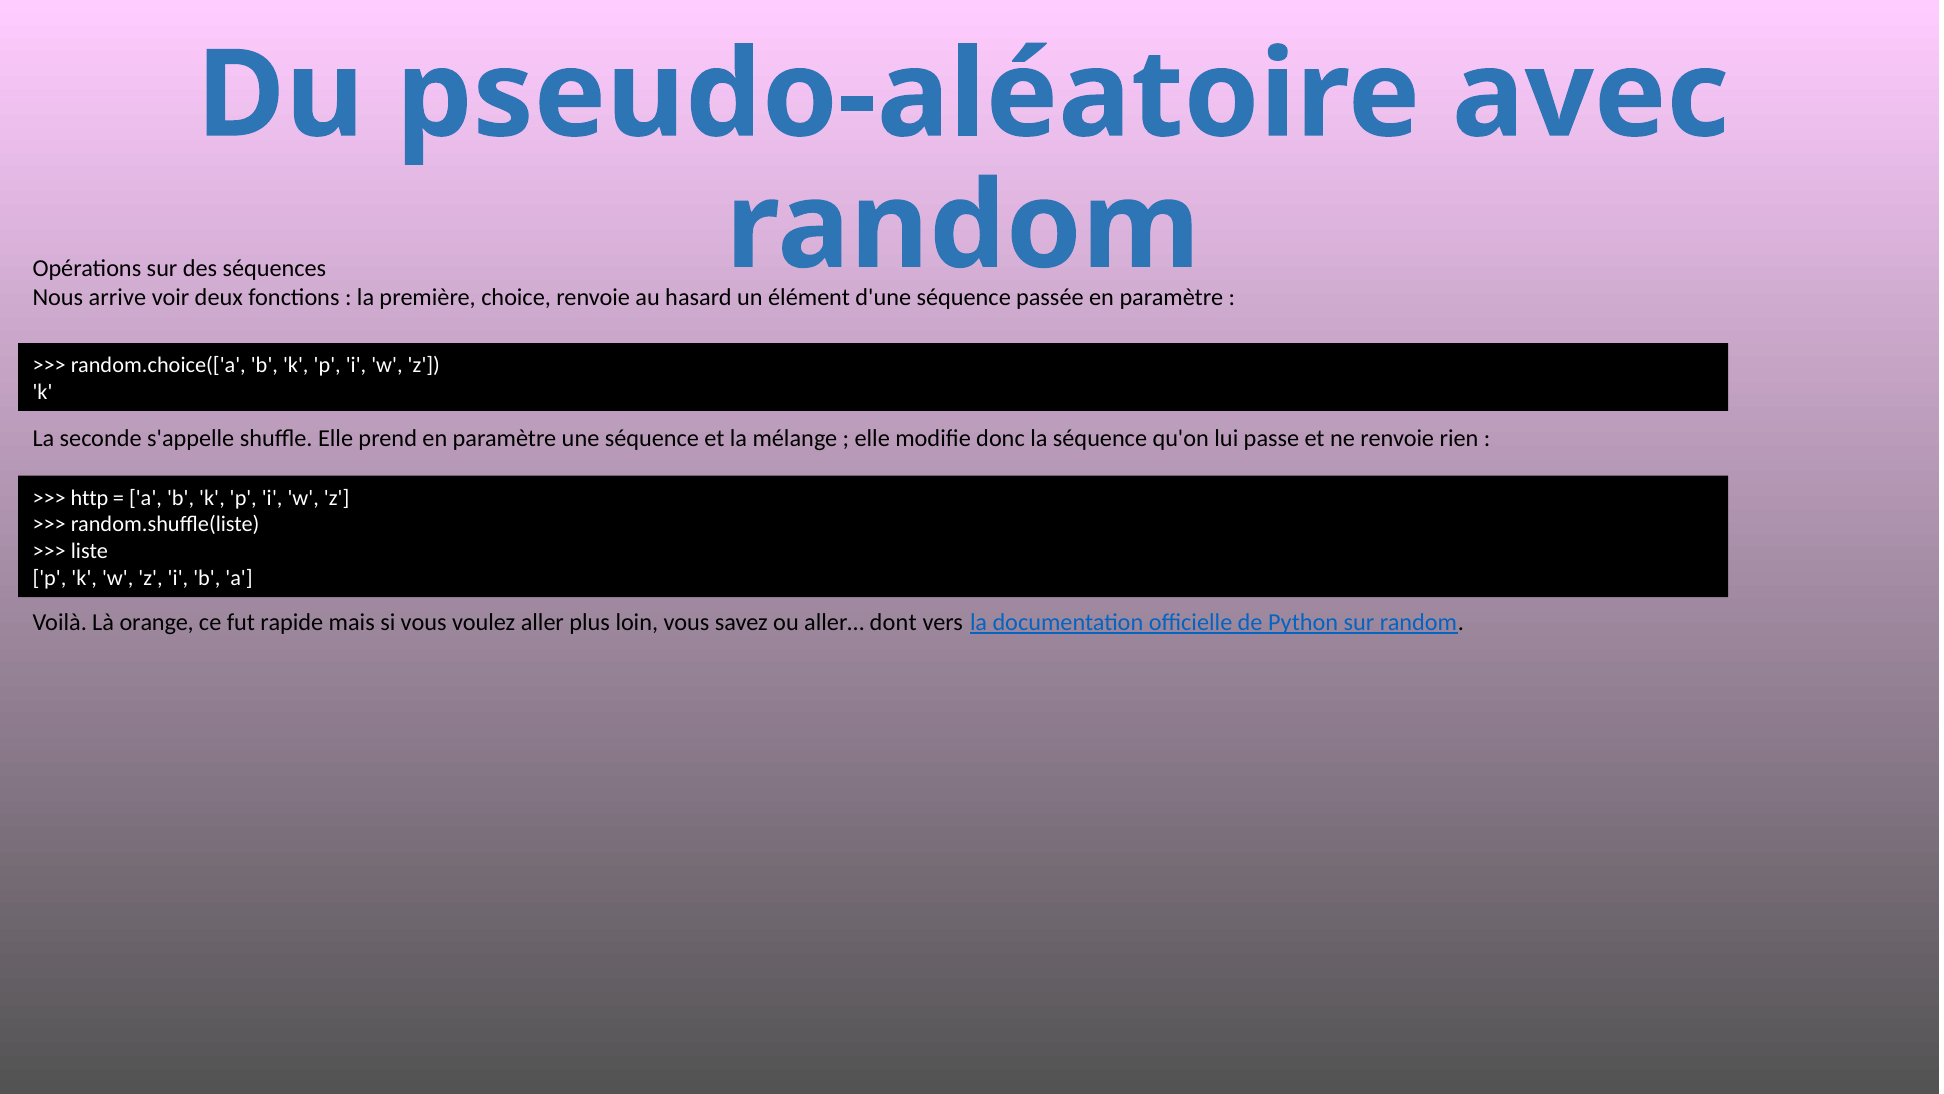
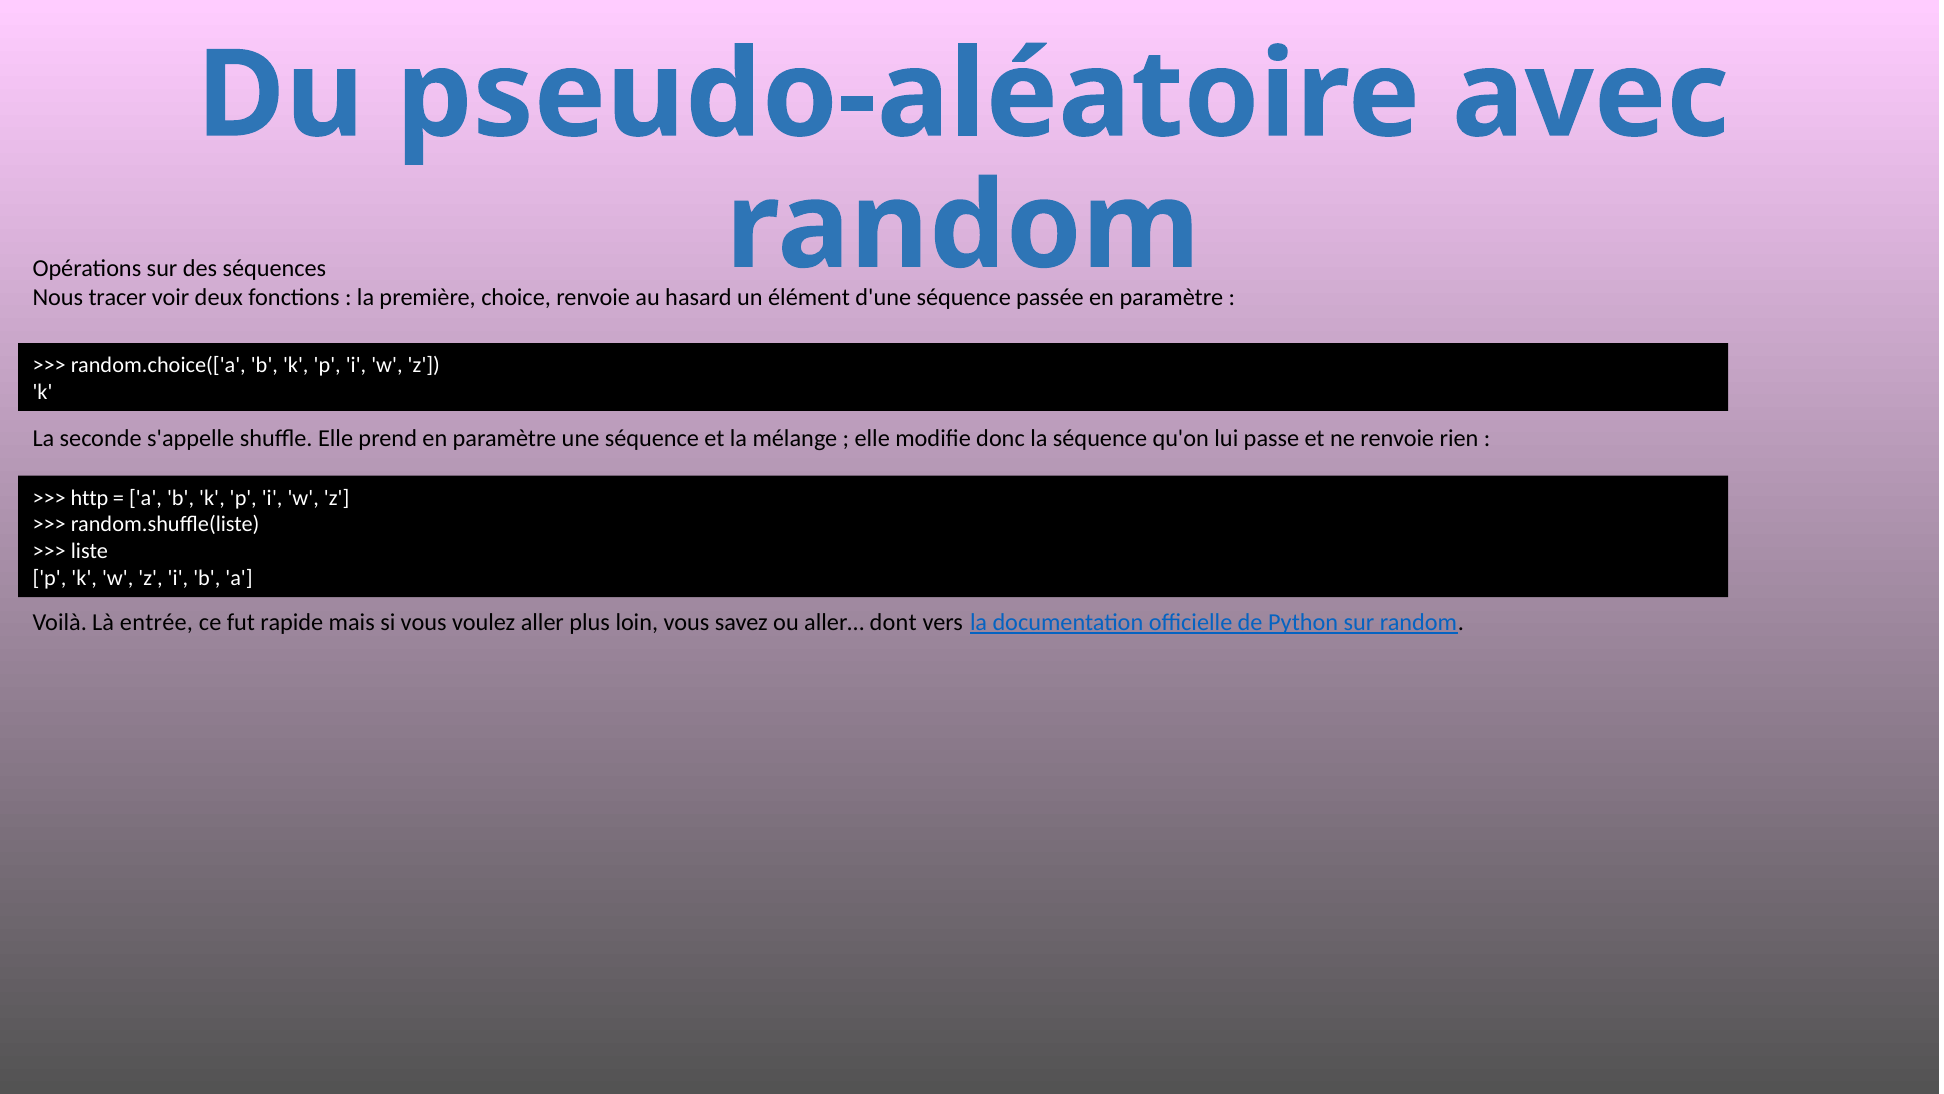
arrive: arrive -> tracer
orange: orange -> entrée
